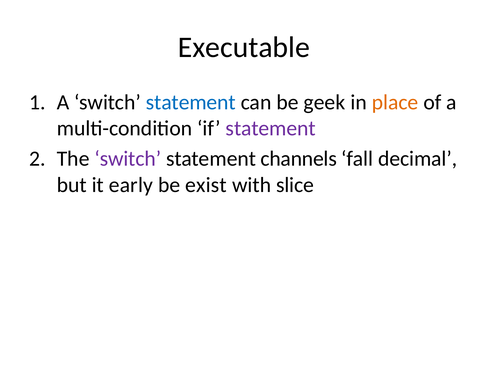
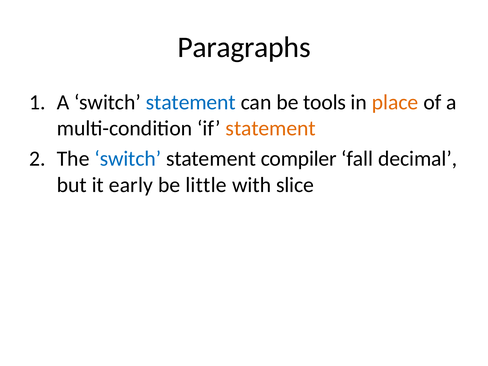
Executable: Executable -> Paragraphs
geek: geek -> tools
statement at (271, 128) colour: purple -> orange
switch at (128, 159) colour: purple -> blue
channels: channels -> compiler
exist: exist -> little
